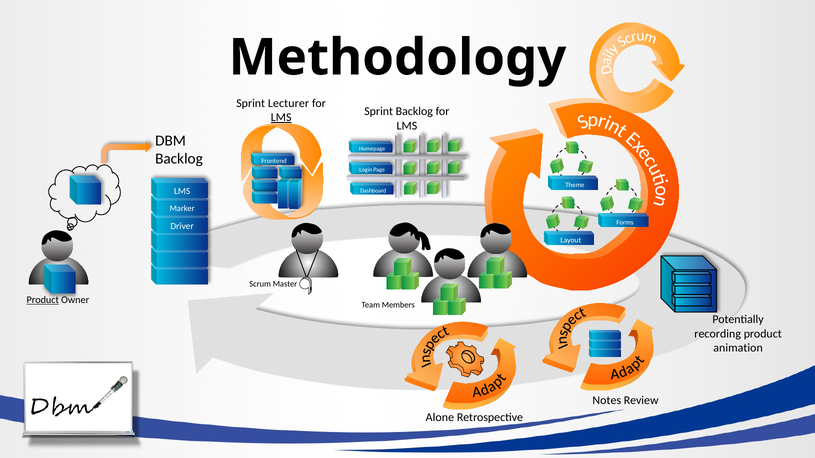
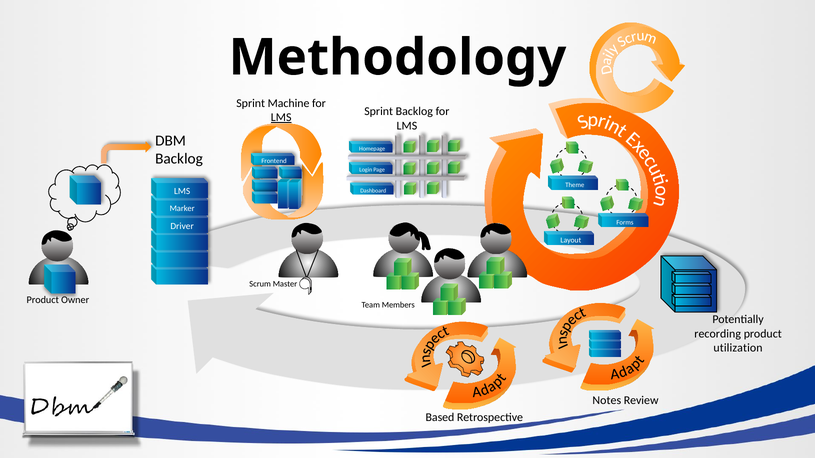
Lecturer: Lecturer -> Machine
Product at (43, 300) underline: present -> none
animation: animation -> utilization
Alone: Alone -> Based
